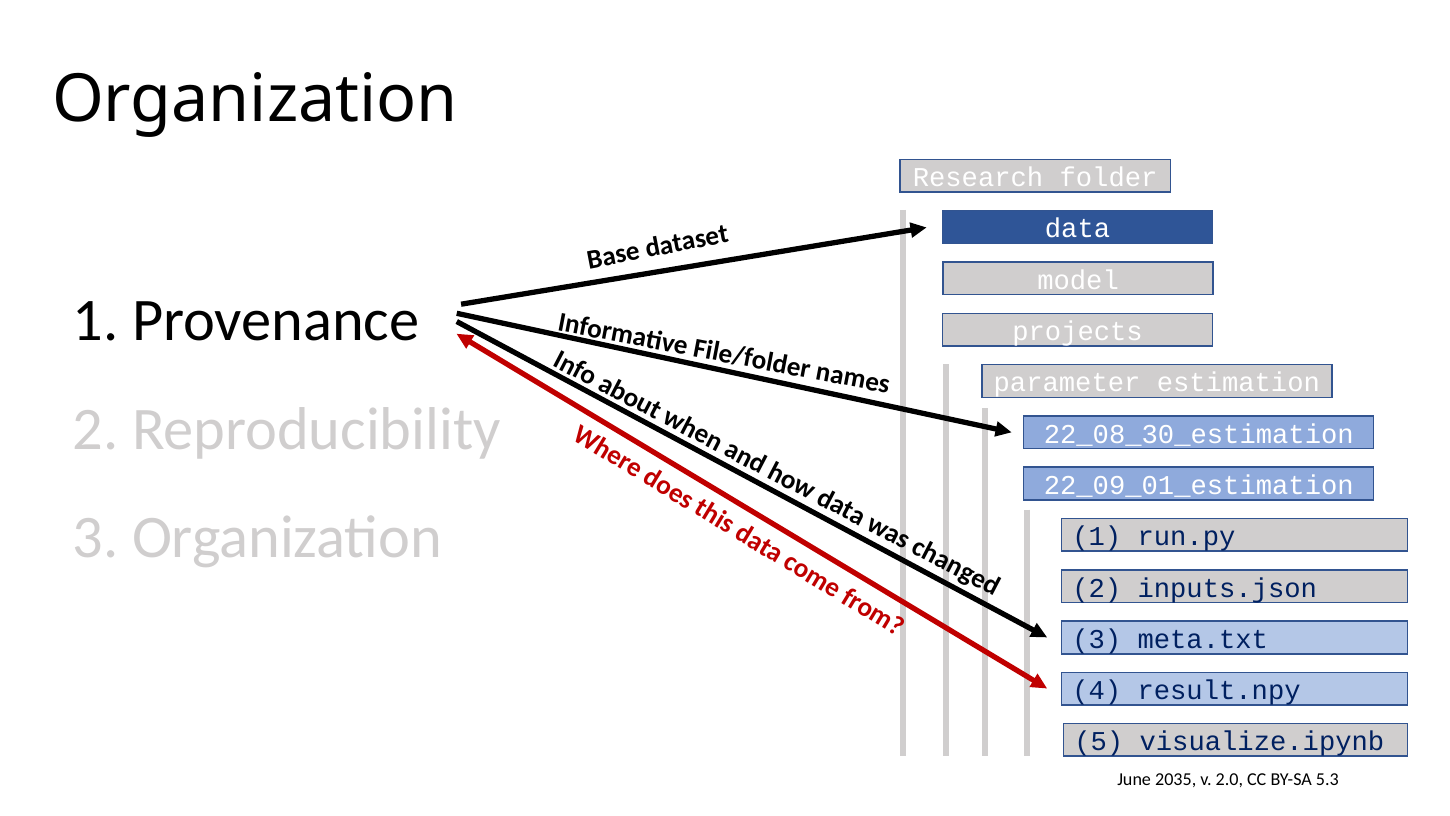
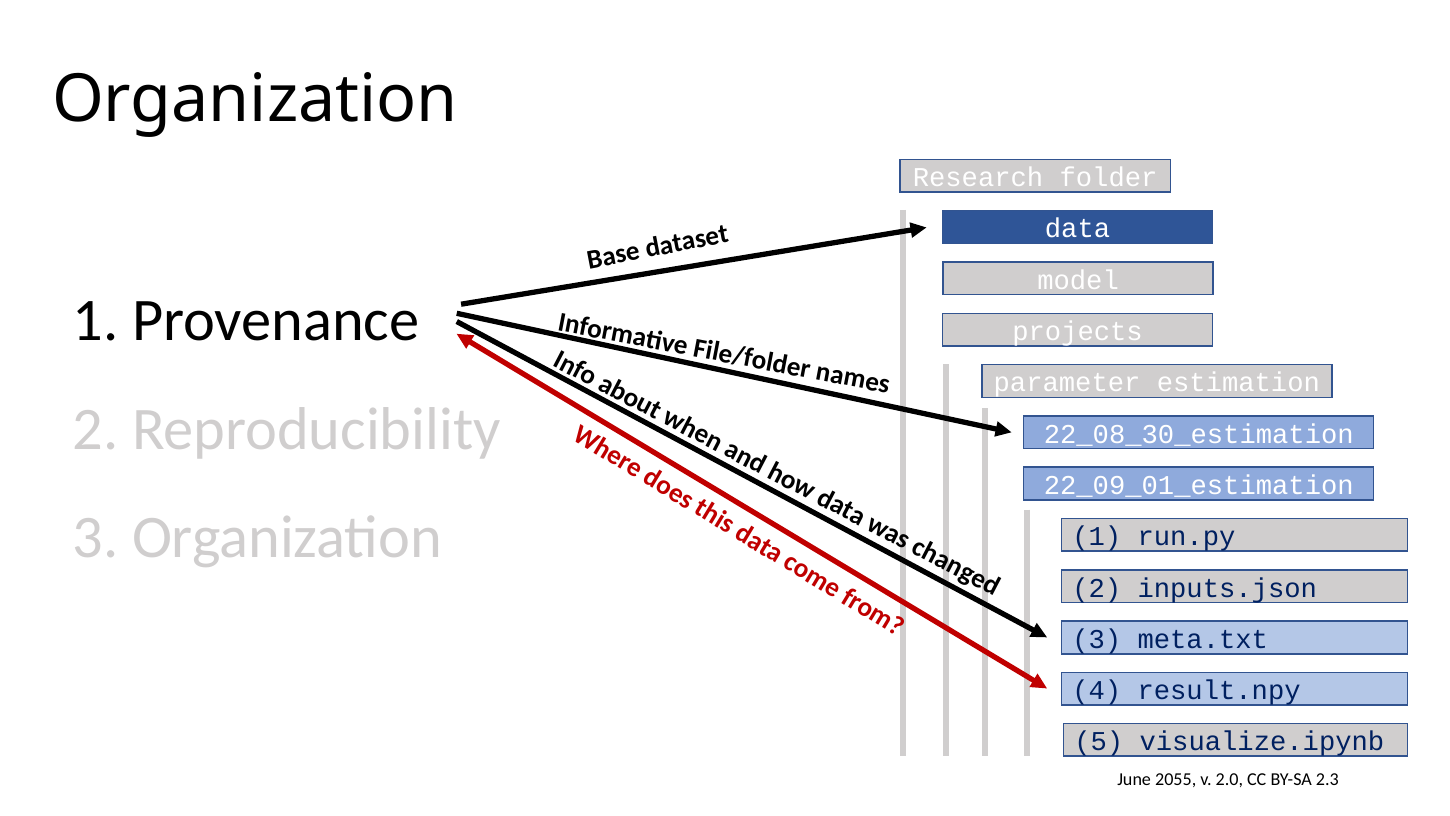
2035: 2035 -> 2055
5.3: 5.3 -> 2.3
